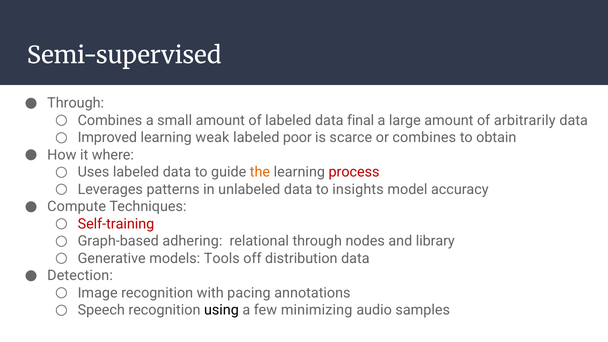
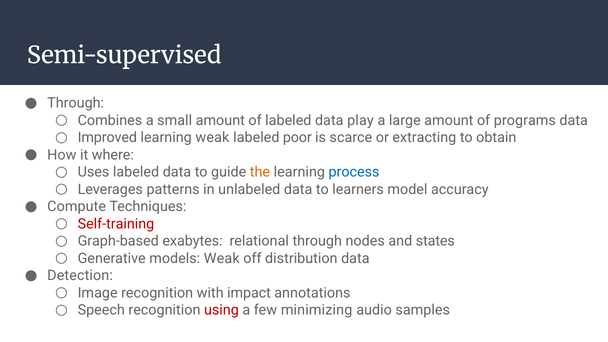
final: final -> play
arbitrarily: arbitrarily -> programs
or combines: combines -> extracting
process colour: red -> blue
insights: insights -> learners
adhering: adhering -> exabytes
library: library -> states
models Tools: Tools -> Weak
pacing: pacing -> impact
using colour: black -> red
